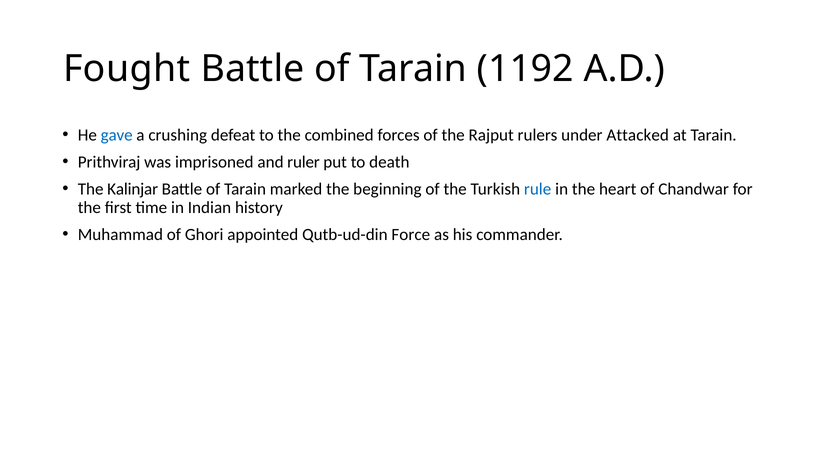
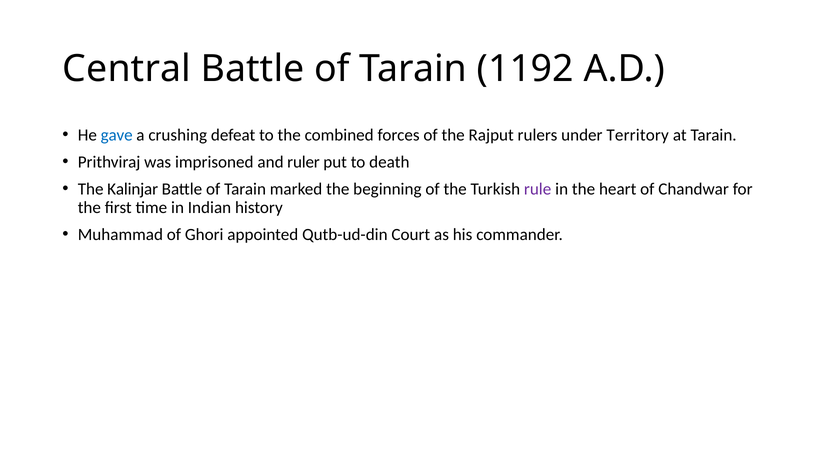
Fought: Fought -> Central
Attacked: Attacked -> Territory
rule colour: blue -> purple
Force: Force -> Court
